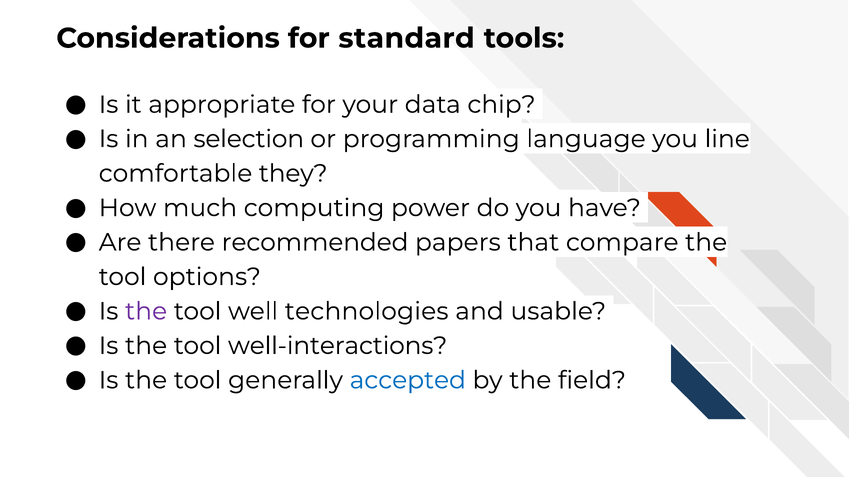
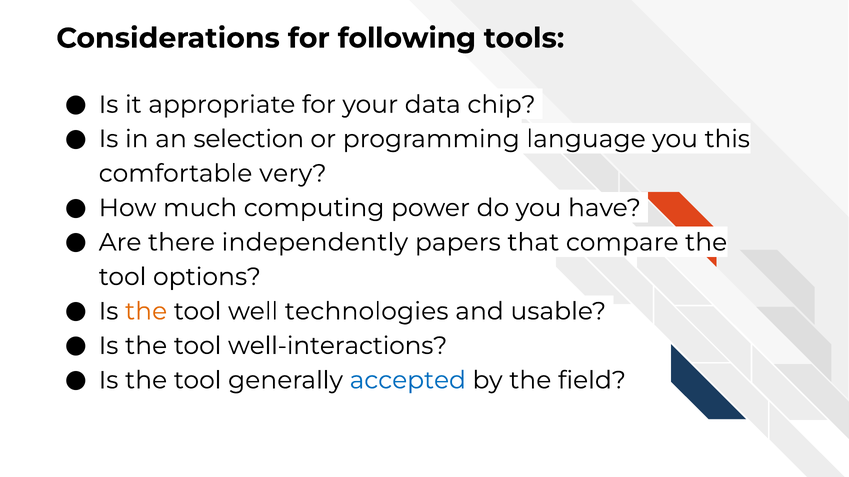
standard: standard -> following
line: line -> this
they: they -> very
recommended: recommended -> independently
the at (146, 312) colour: purple -> orange
